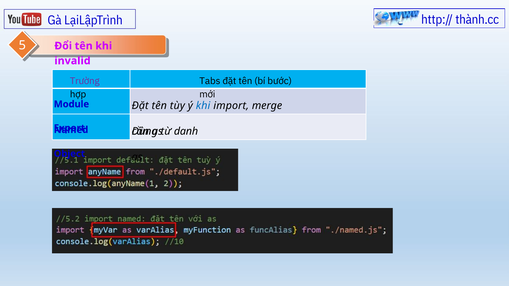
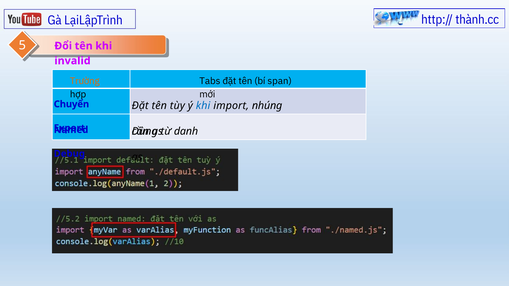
Trường colour: purple -> orange
bước: bước -> span
Module: Module -> Chuyển
merge: merge -> nhúng
Object: Object -> Debug
